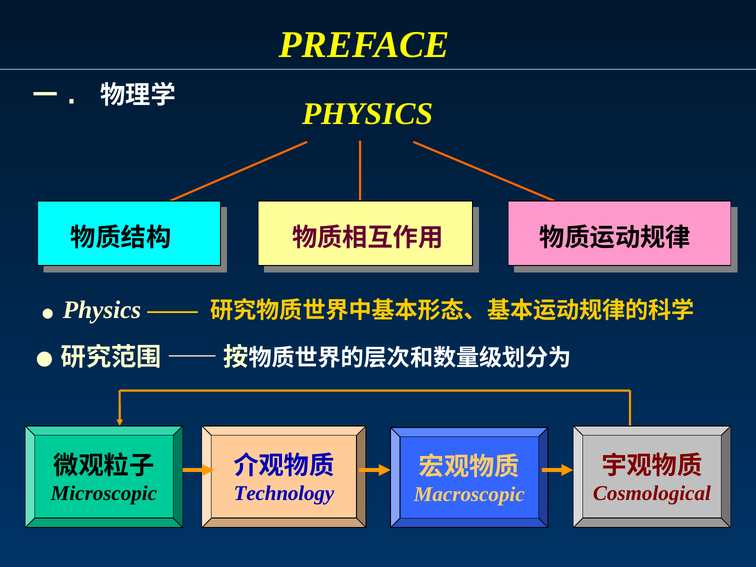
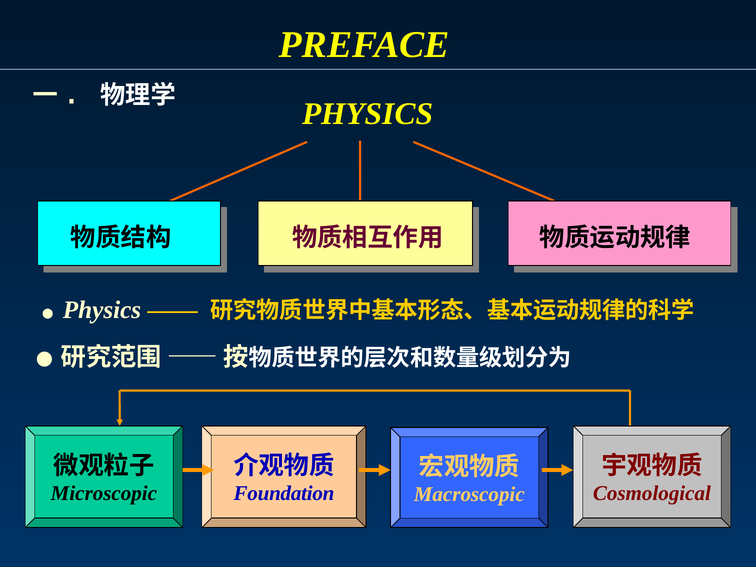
Technology: Technology -> Foundation
